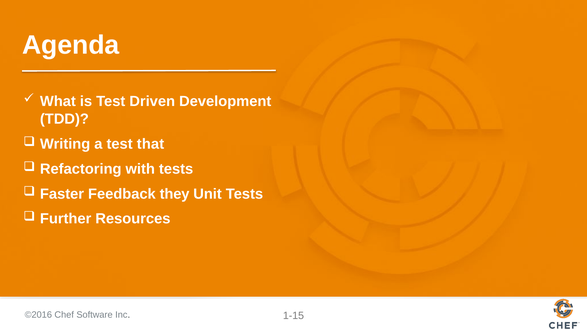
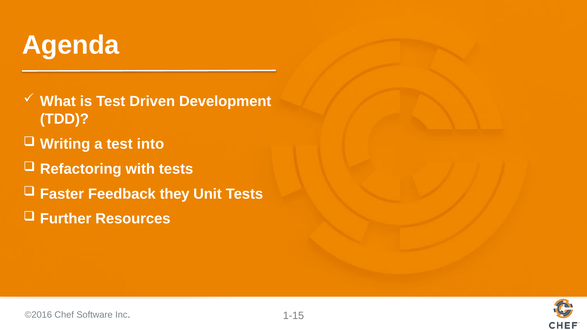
that: that -> into
